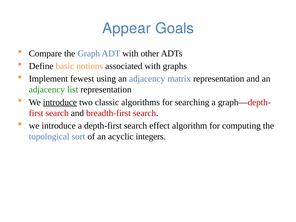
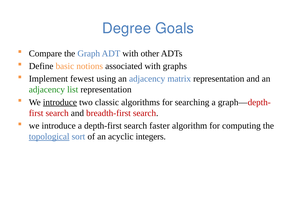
Appear: Appear -> Degree
effect: effect -> faster
topological underline: none -> present
